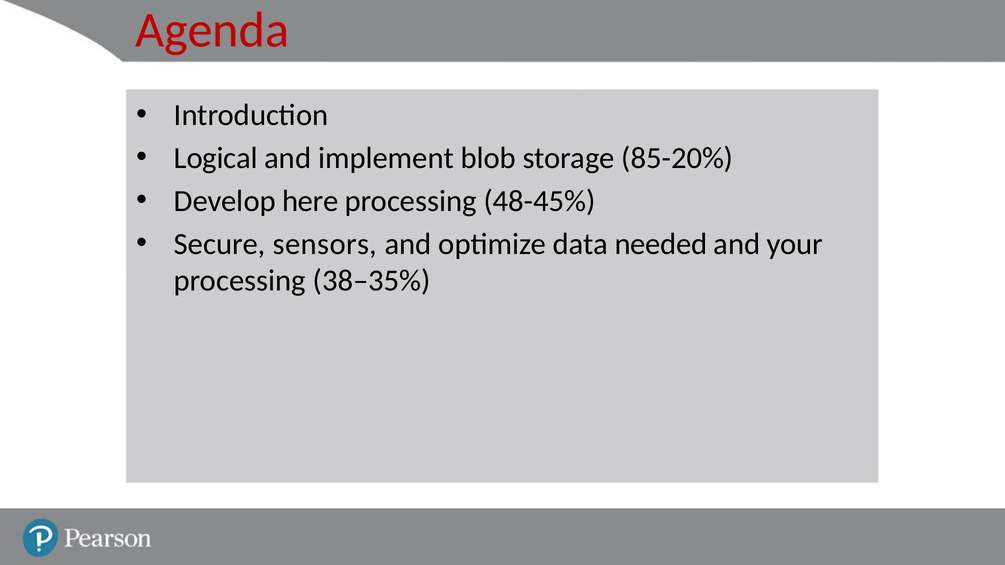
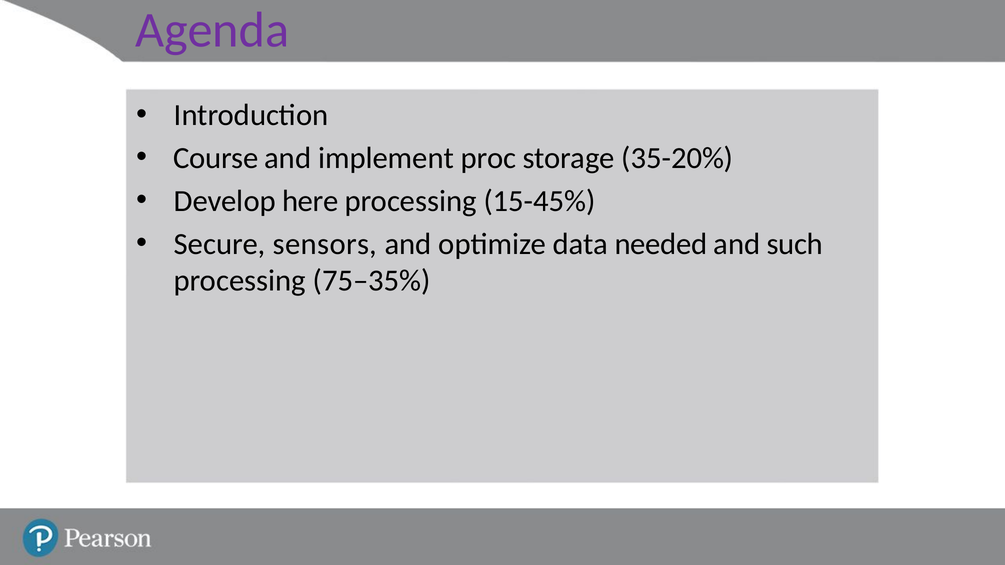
Agenda colour: red -> purple
Logical: Logical -> Course
blob: blob -> proc
85-20%: 85-20% -> 35-20%
48-45%: 48-45% -> 15-45%
your: your -> such
38–35%: 38–35% -> 75–35%
